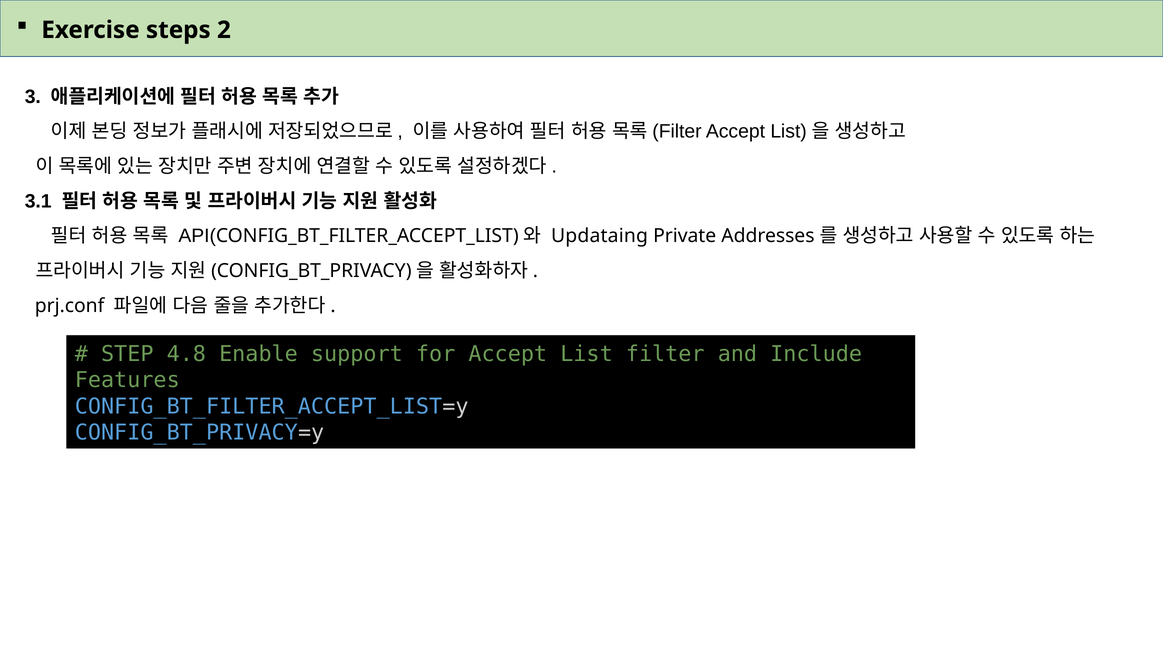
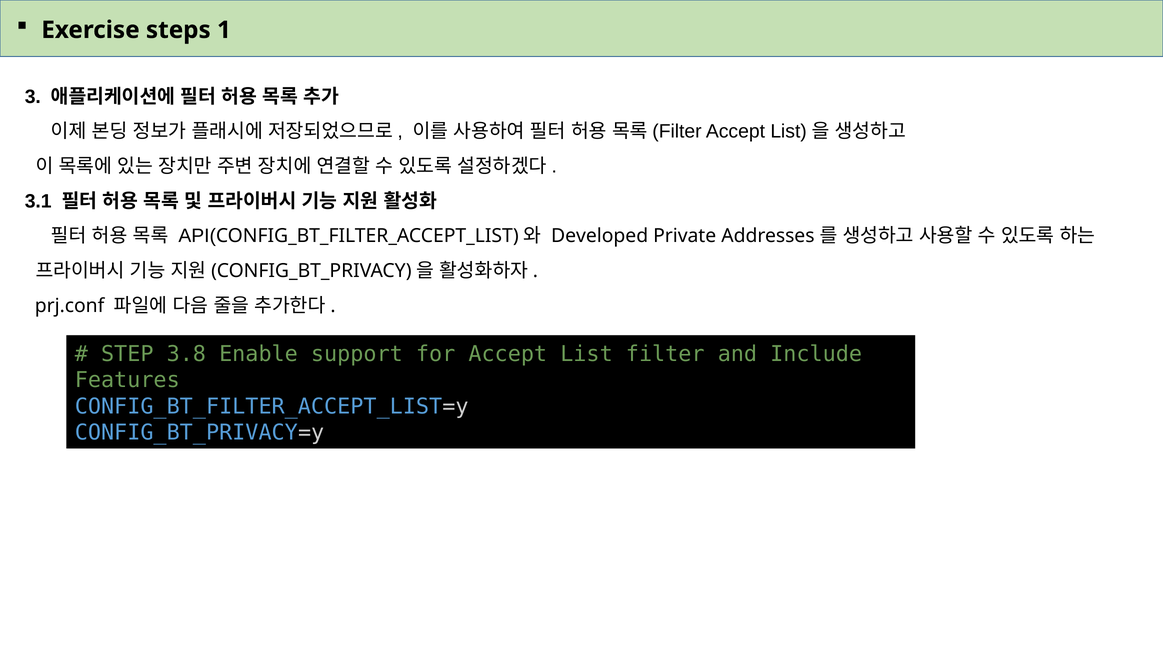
2: 2 -> 1
Updataing: Updataing -> Developed
4.8: 4.8 -> 3.8
